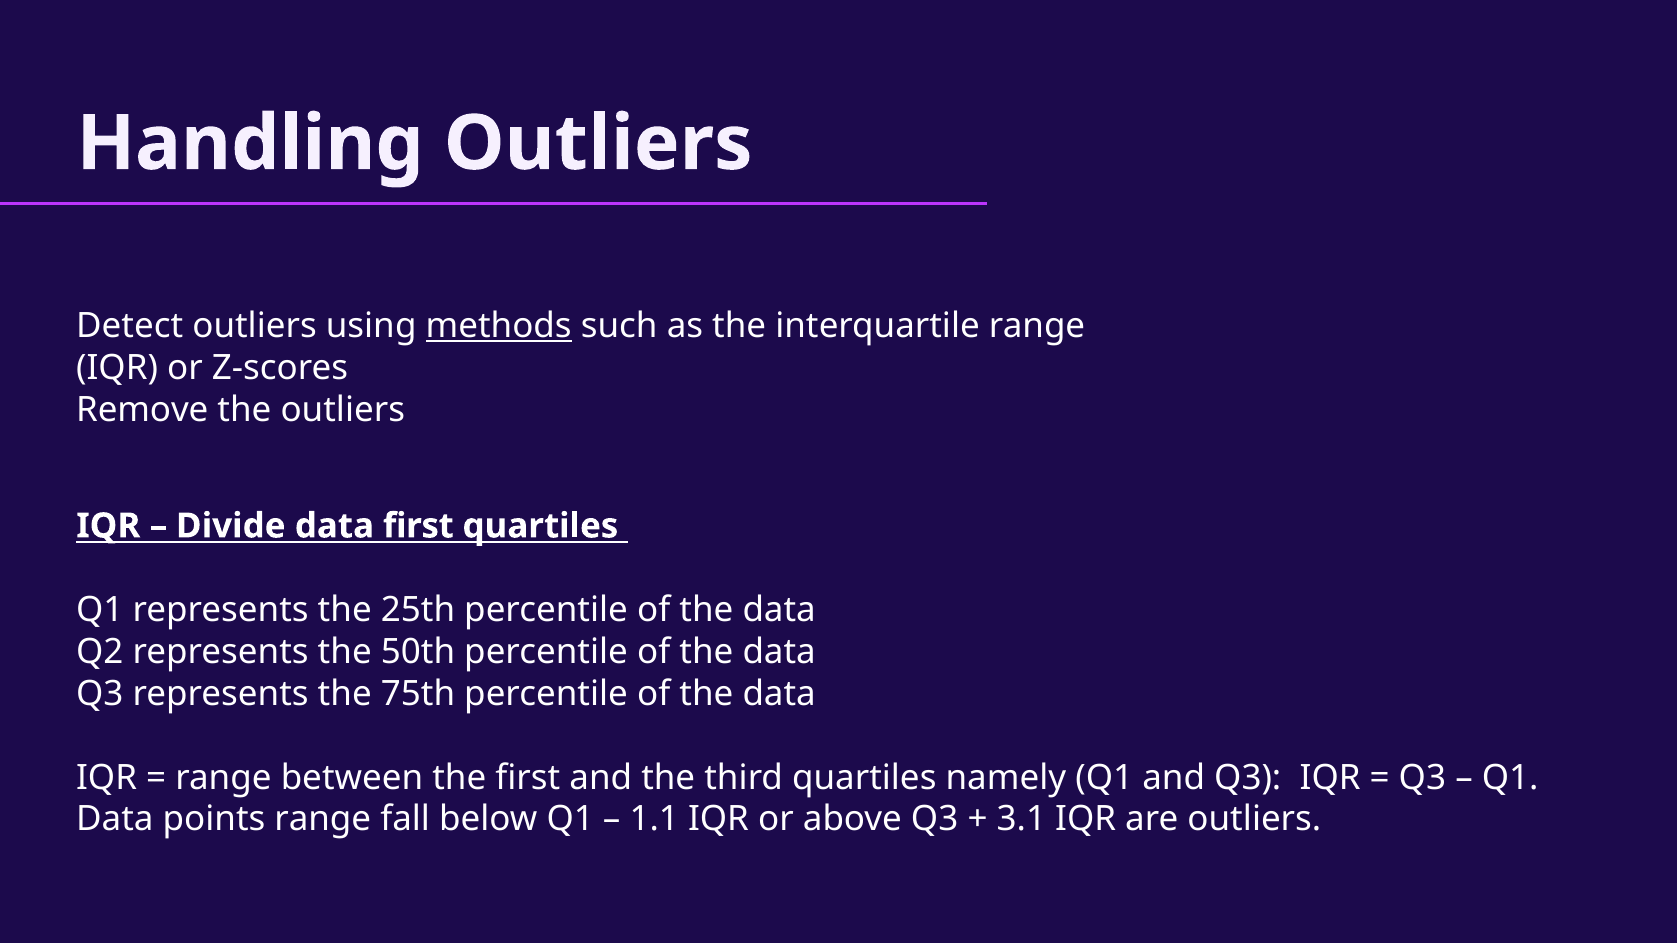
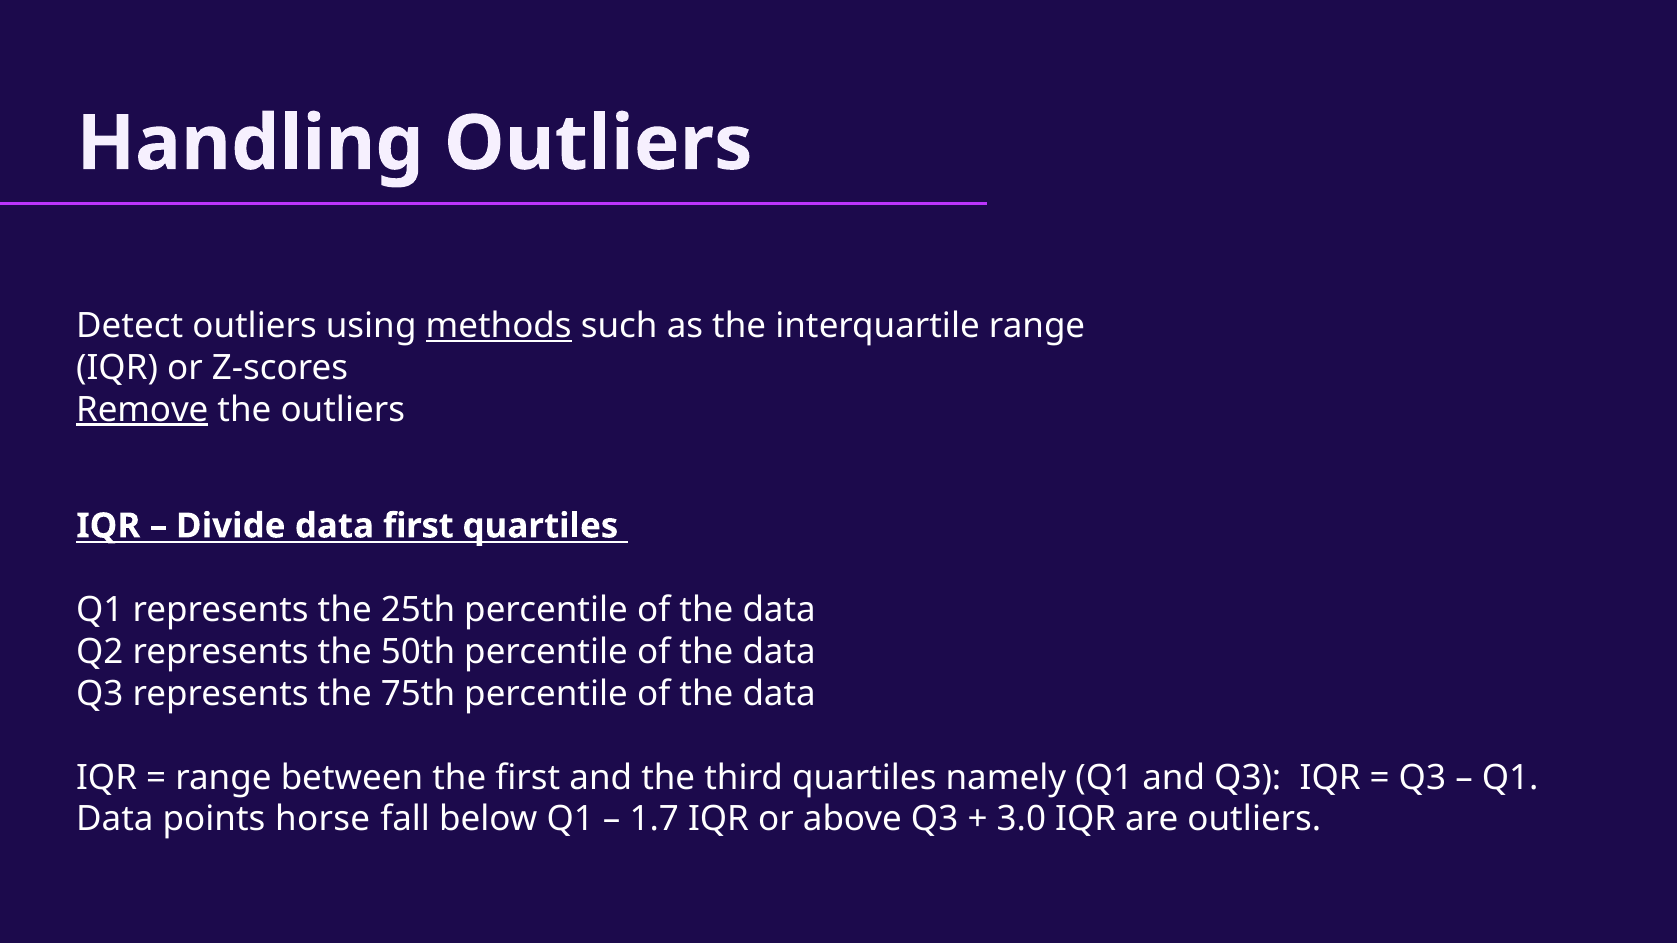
Remove underline: none -> present
points range: range -> horse
1.1: 1.1 -> 1.7
3.1: 3.1 -> 3.0
